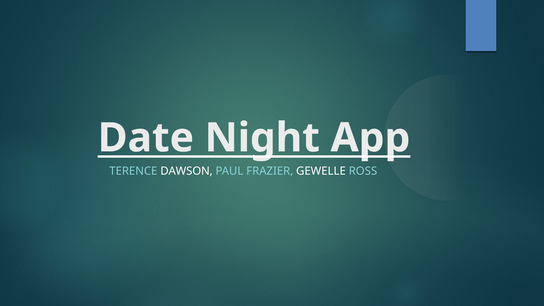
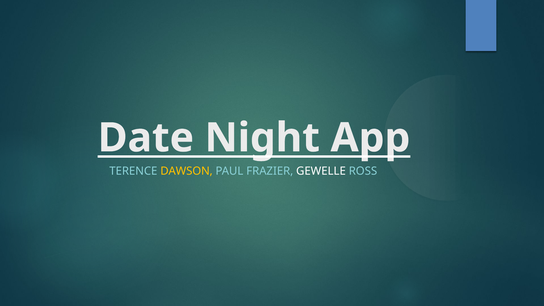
DAWSON colour: white -> yellow
